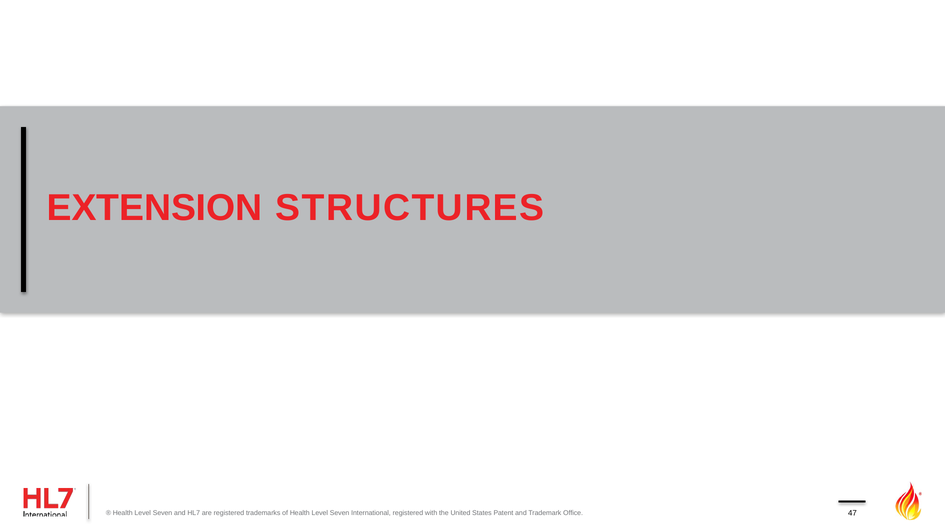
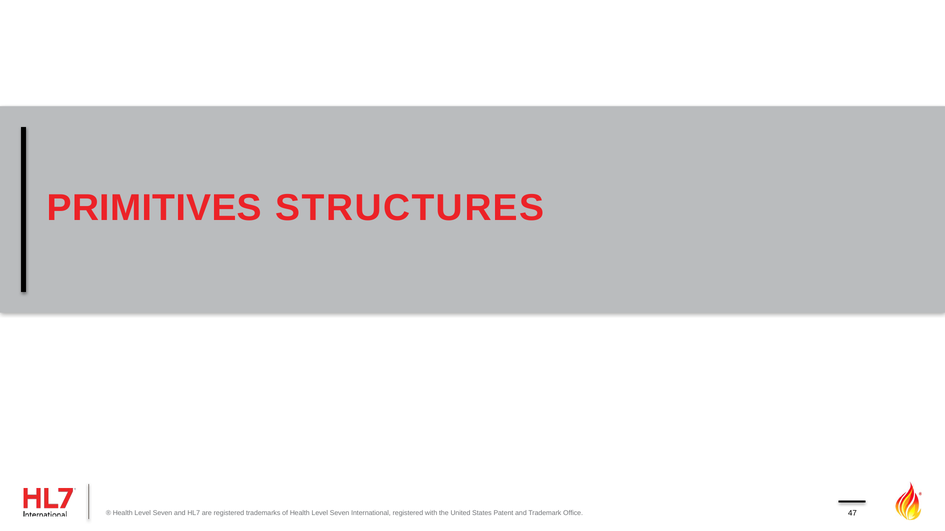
EXTENSION: EXTENSION -> PRIMITIVES
